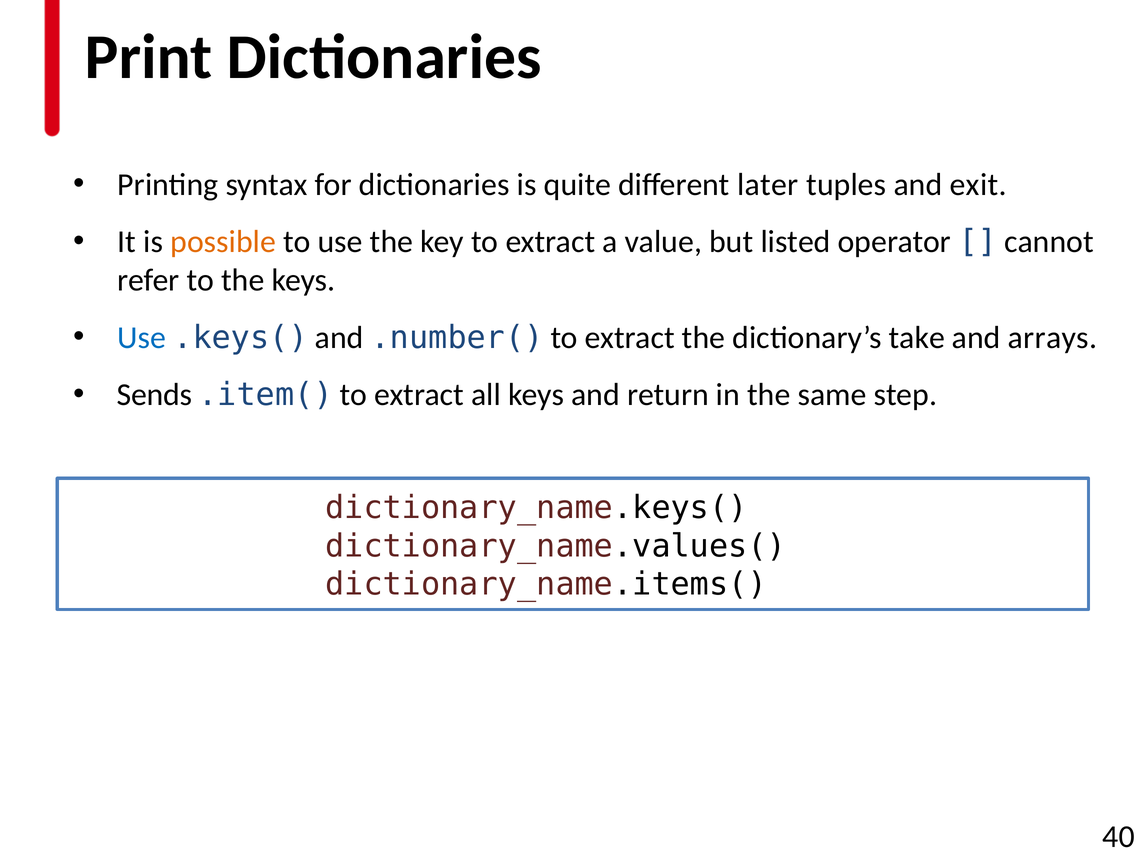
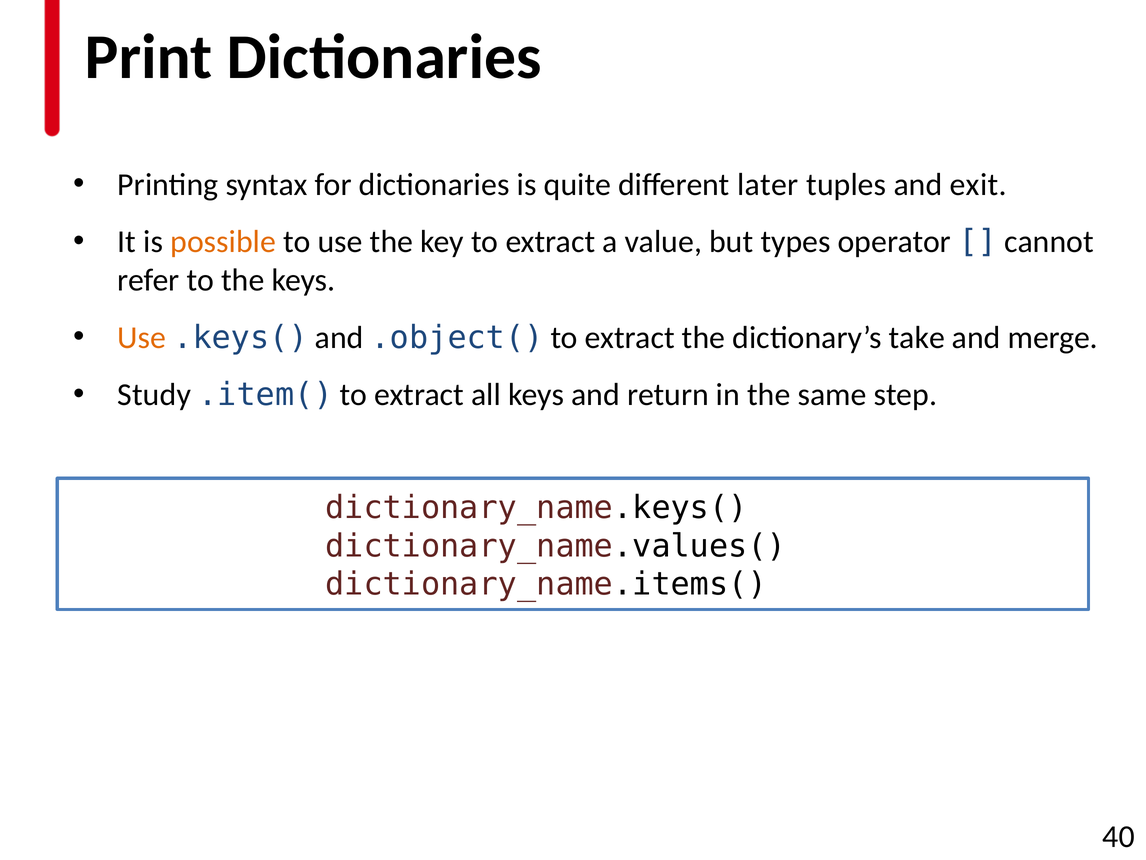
listed: listed -> types
Use at (142, 337) colour: blue -> orange
.number(: .number( -> .object(
arrays: arrays -> merge
Sends: Sends -> Study
